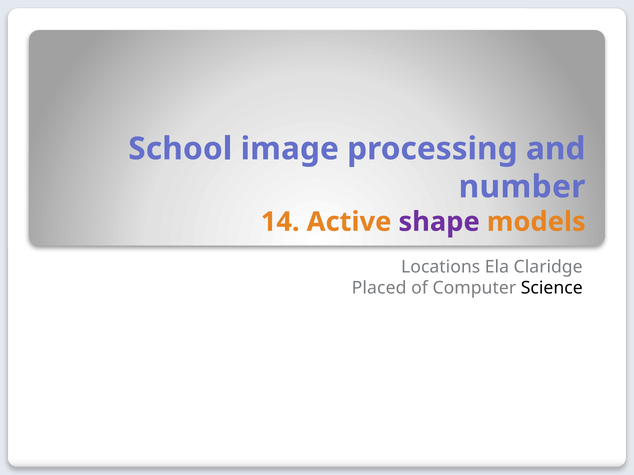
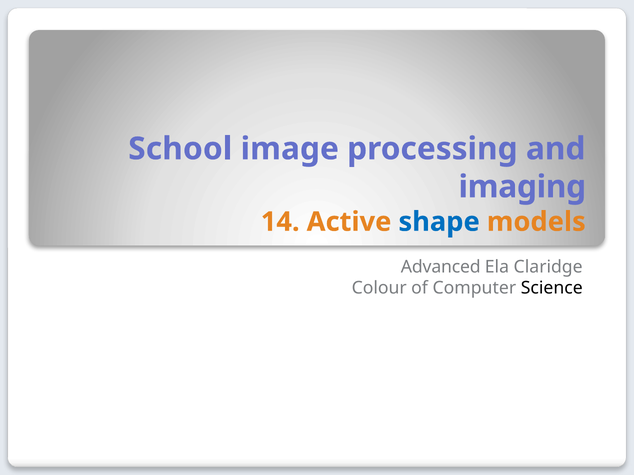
number: number -> imaging
shape colour: purple -> blue
Locations: Locations -> Advanced
Placed: Placed -> Colour
